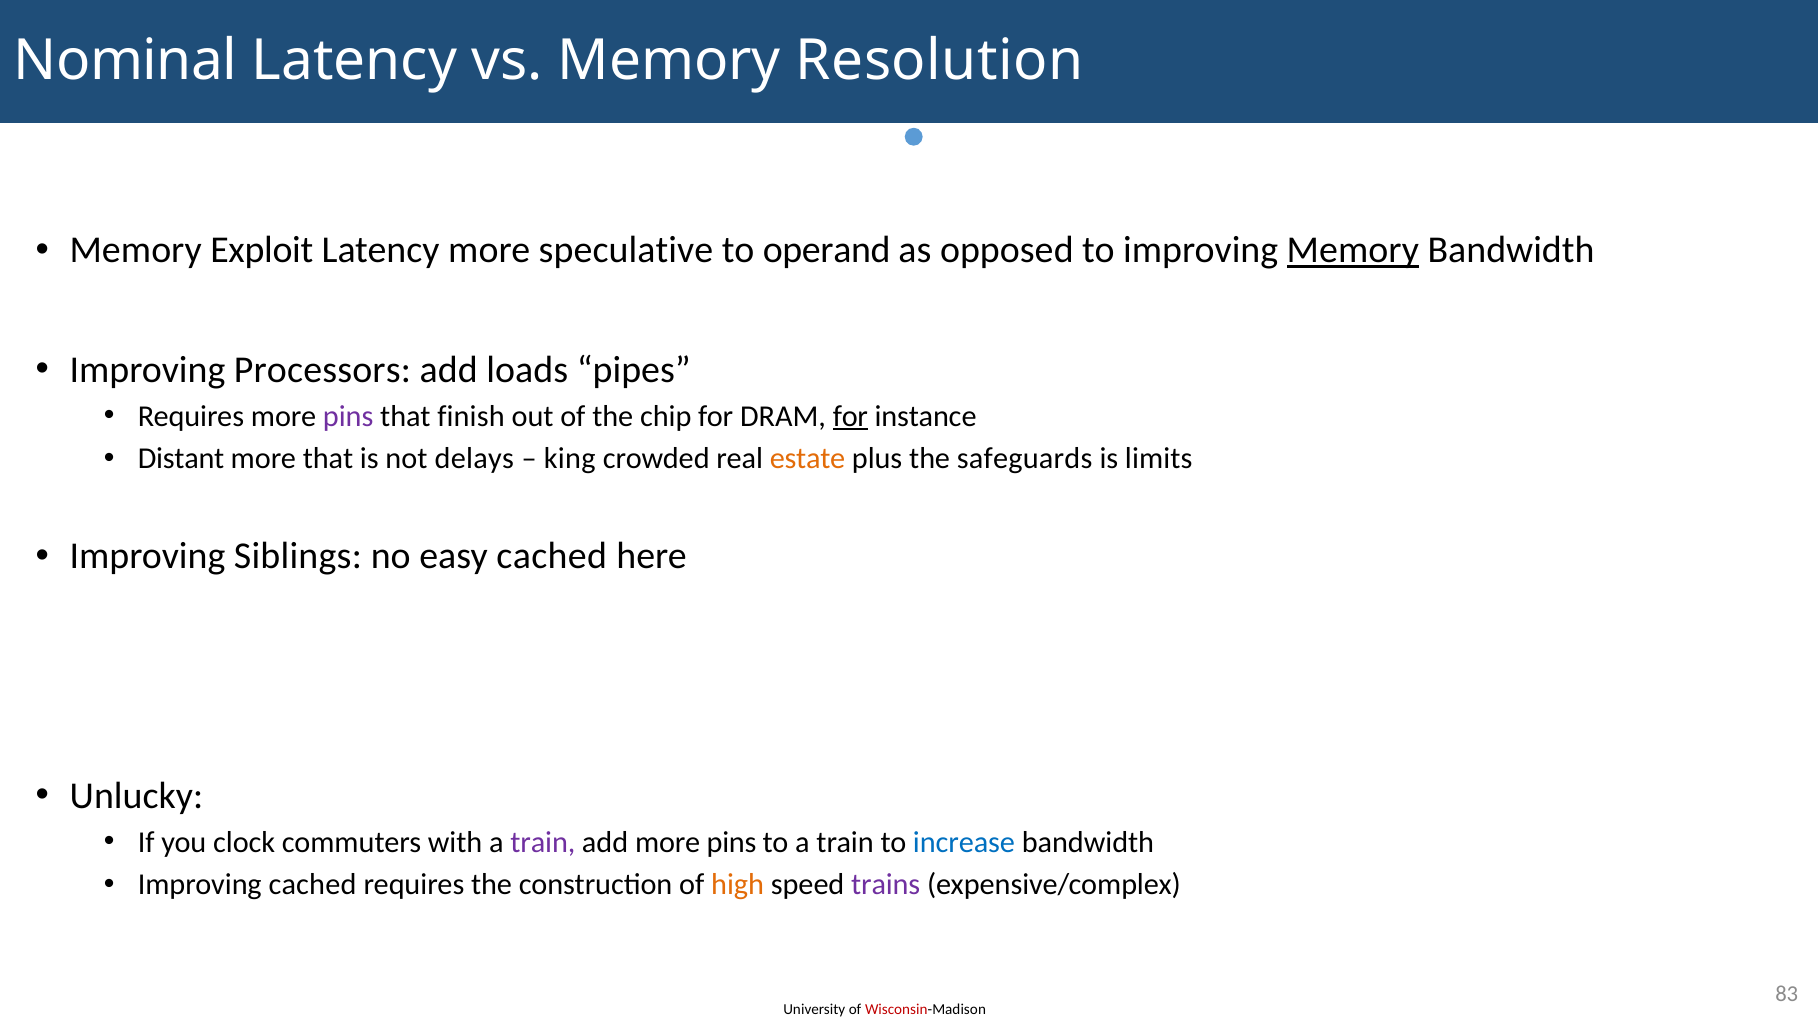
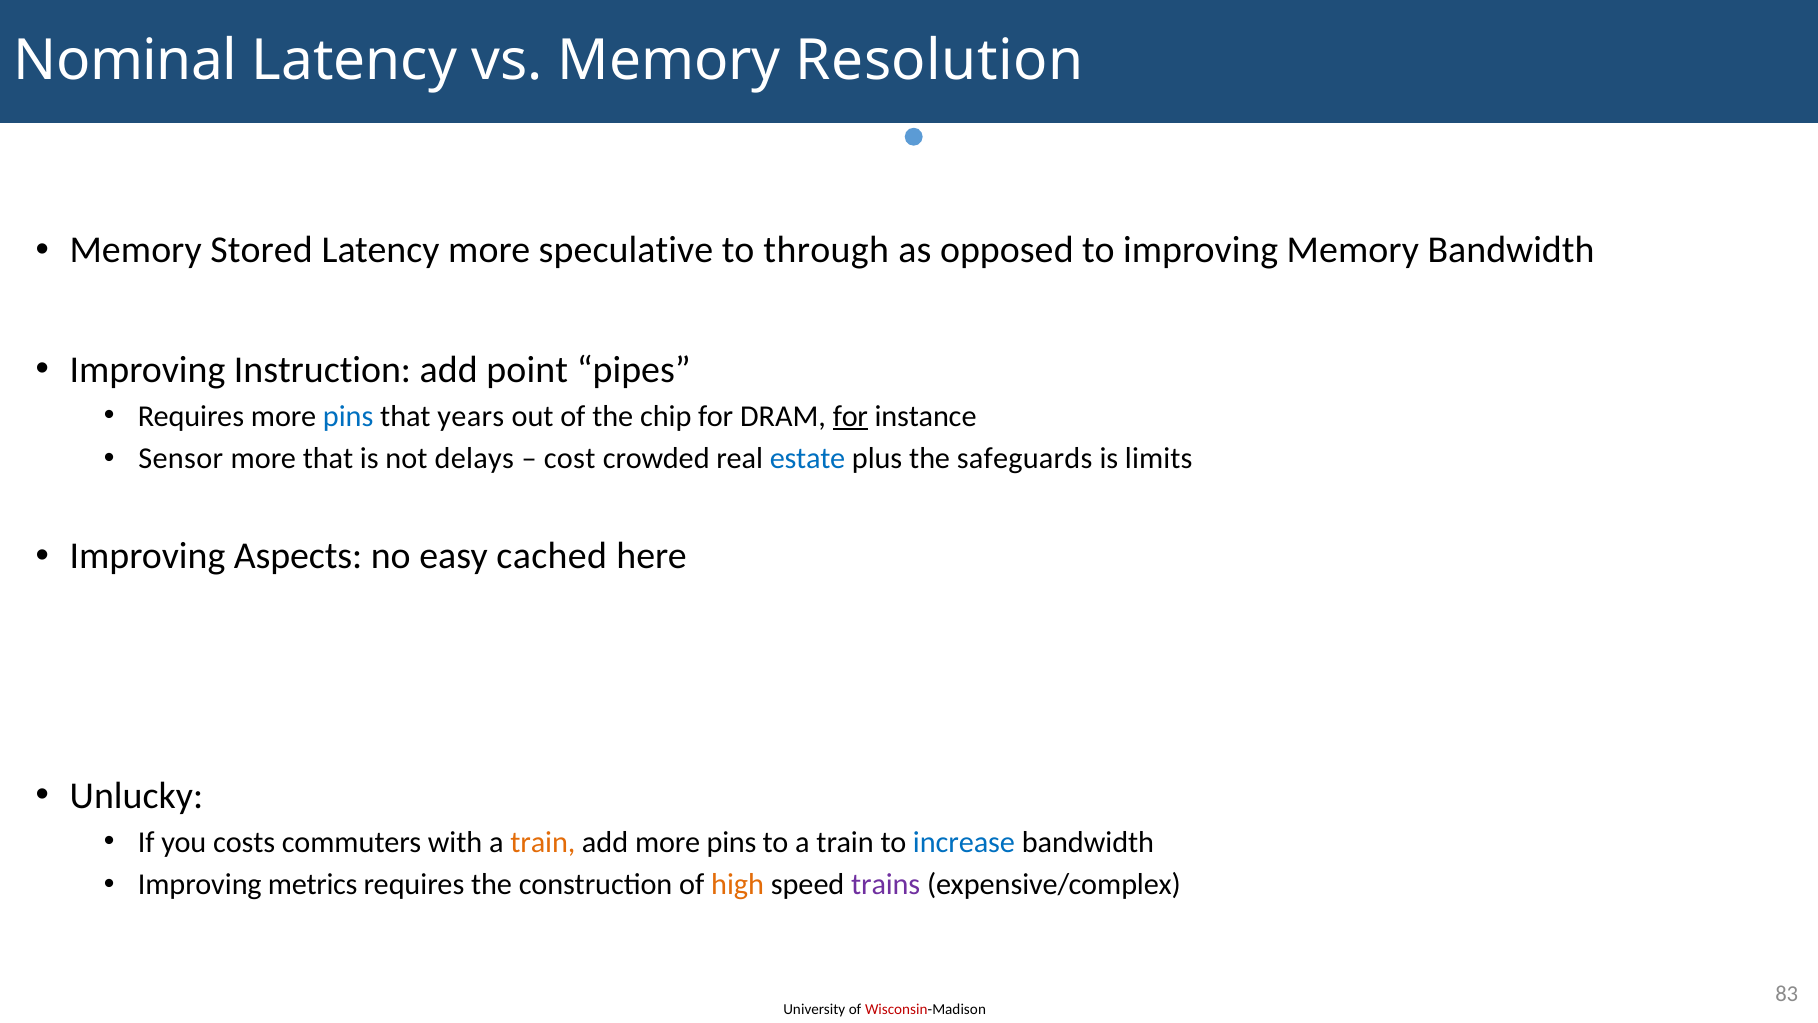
Exploit: Exploit -> Stored
operand: operand -> through
Memory at (1353, 250) underline: present -> none
Processors: Processors -> Instruction
loads: loads -> point
pins at (348, 416) colour: purple -> blue
finish: finish -> years
Distant: Distant -> Sensor
king: king -> cost
estate colour: orange -> blue
Siblings: Siblings -> Aspects
clock: clock -> costs
train at (543, 842) colour: purple -> orange
Improving cached: cached -> metrics
